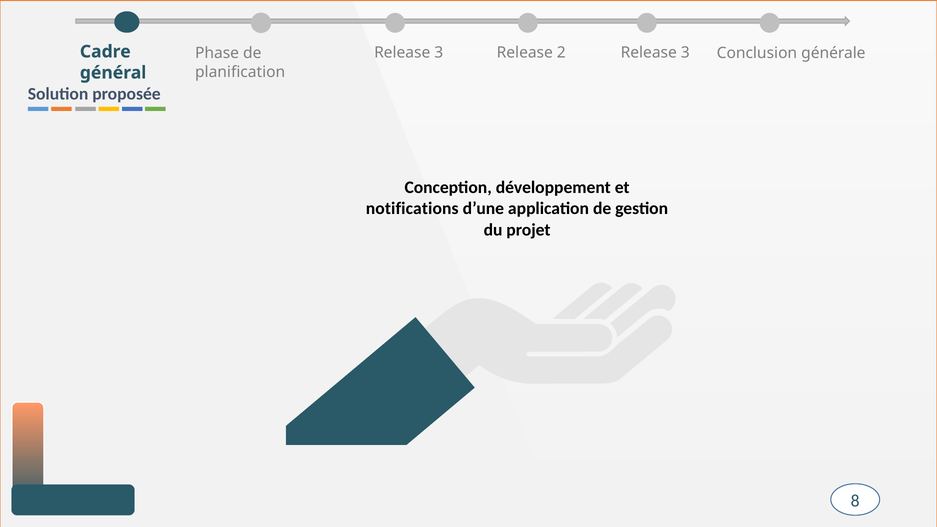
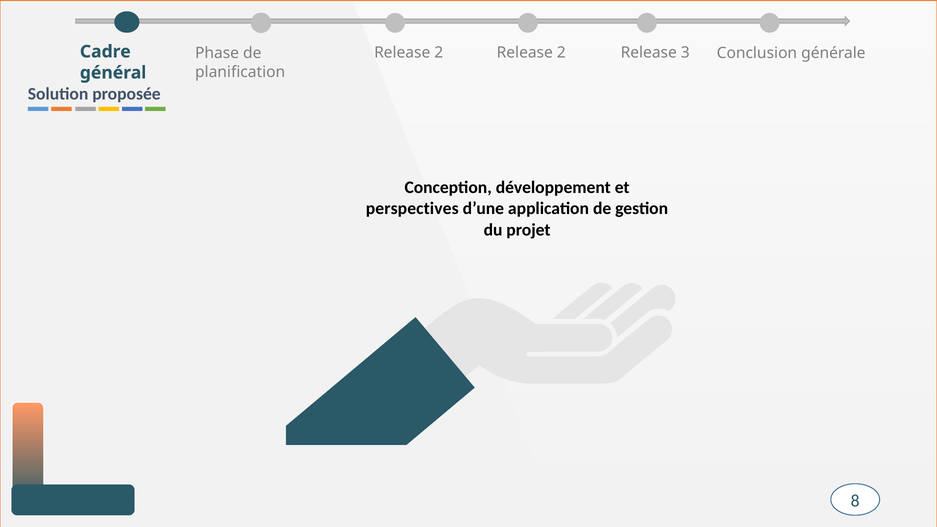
3 at (439, 53): 3 -> 2
notifications: notifications -> perspectives
